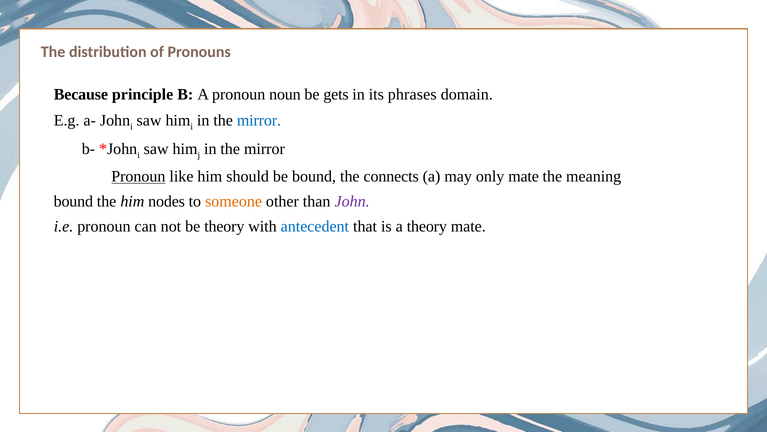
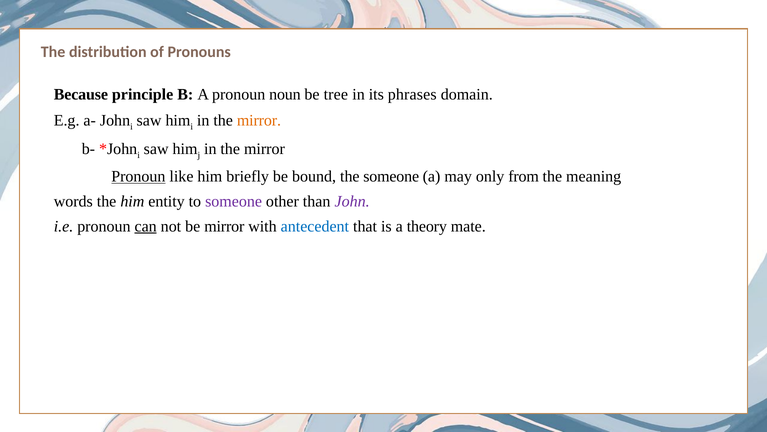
gets: gets -> tree
mirror at (259, 120) colour: blue -> orange
him should: should -> briefly
the connects: connects -> someone
only mate: mate -> from
bound at (73, 201): bound -> words
nodes: nodes -> entity
someone at (234, 201) colour: orange -> purple
can underline: none -> present
be theory: theory -> mirror
